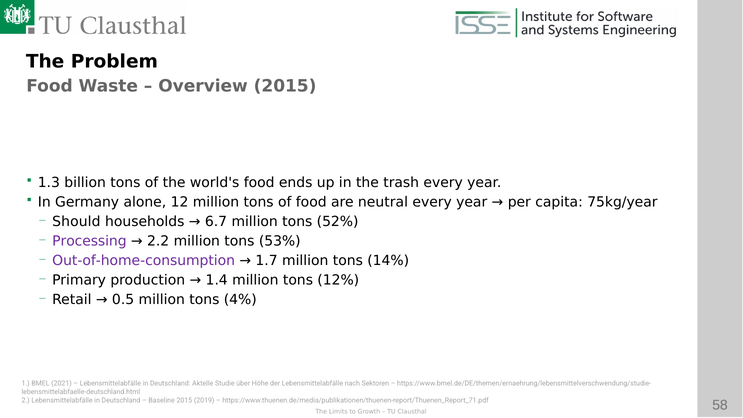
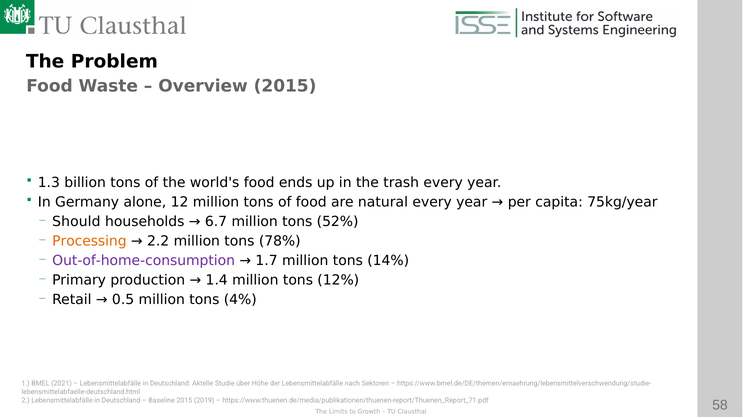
neutral: neutral -> natural
Processing colour: purple -> orange
53%: 53% -> 78%
